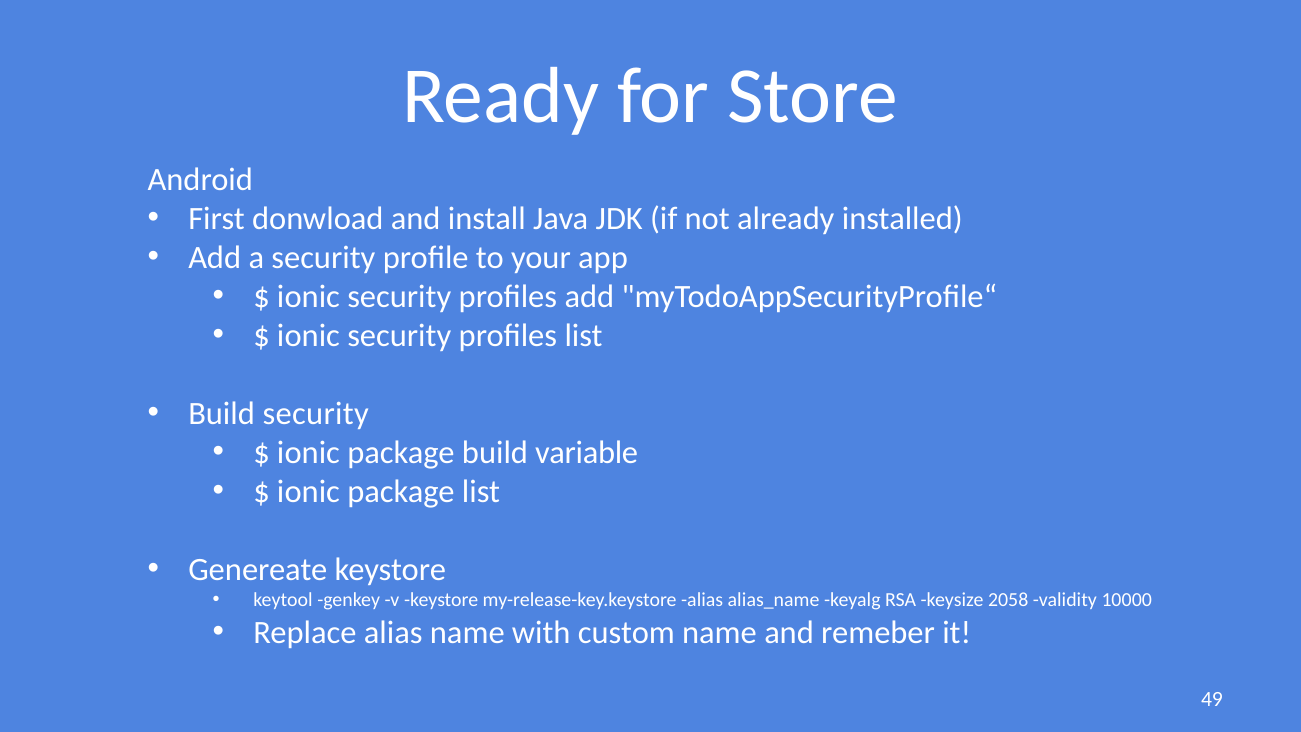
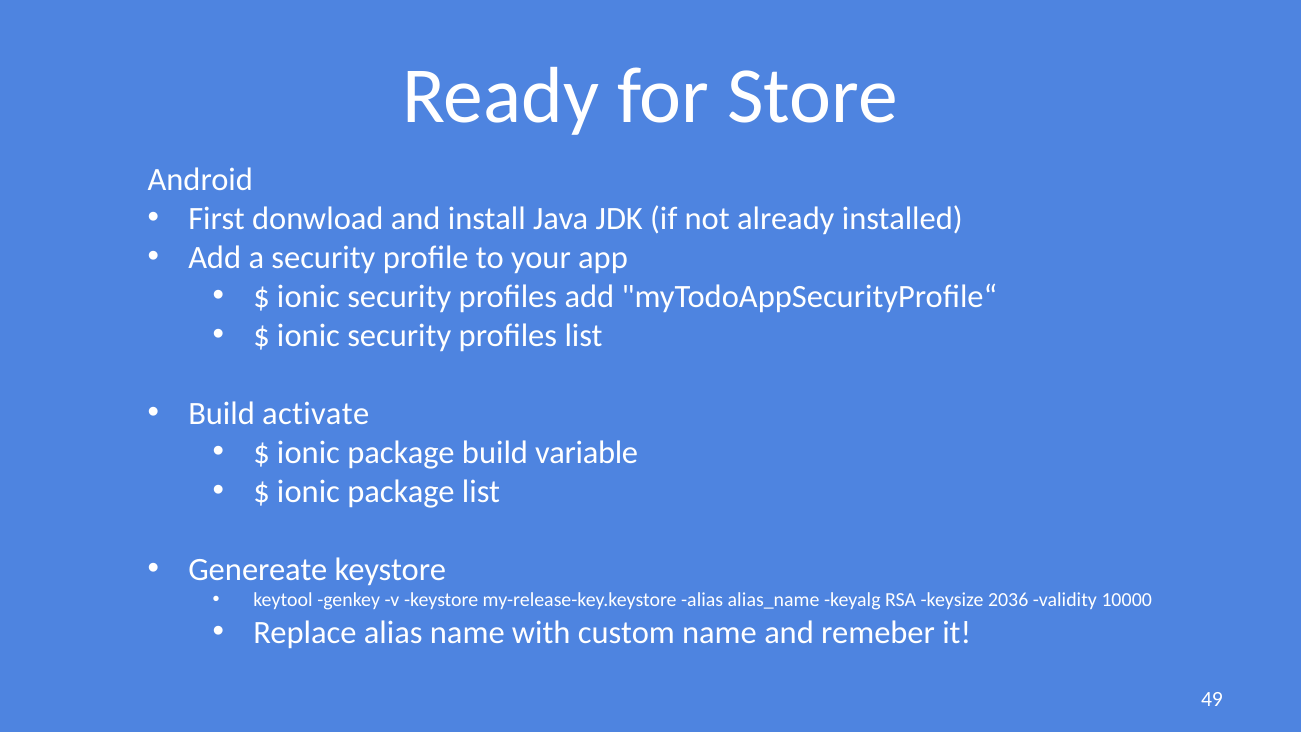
Build security: security -> activate
2058: 2058 -> 2036
